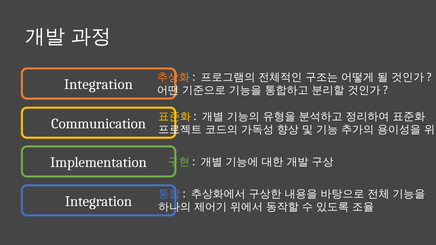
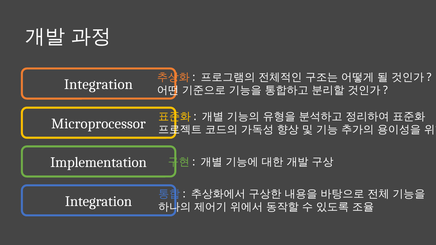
Communication: Communication -> Microprocessor
